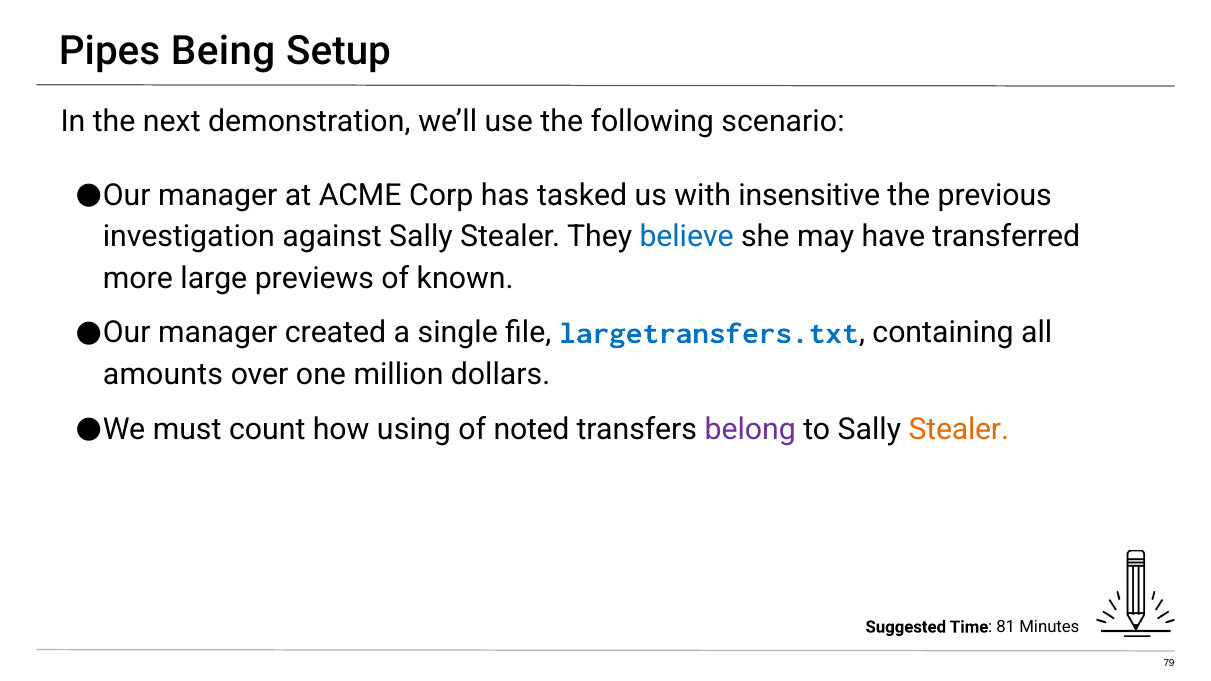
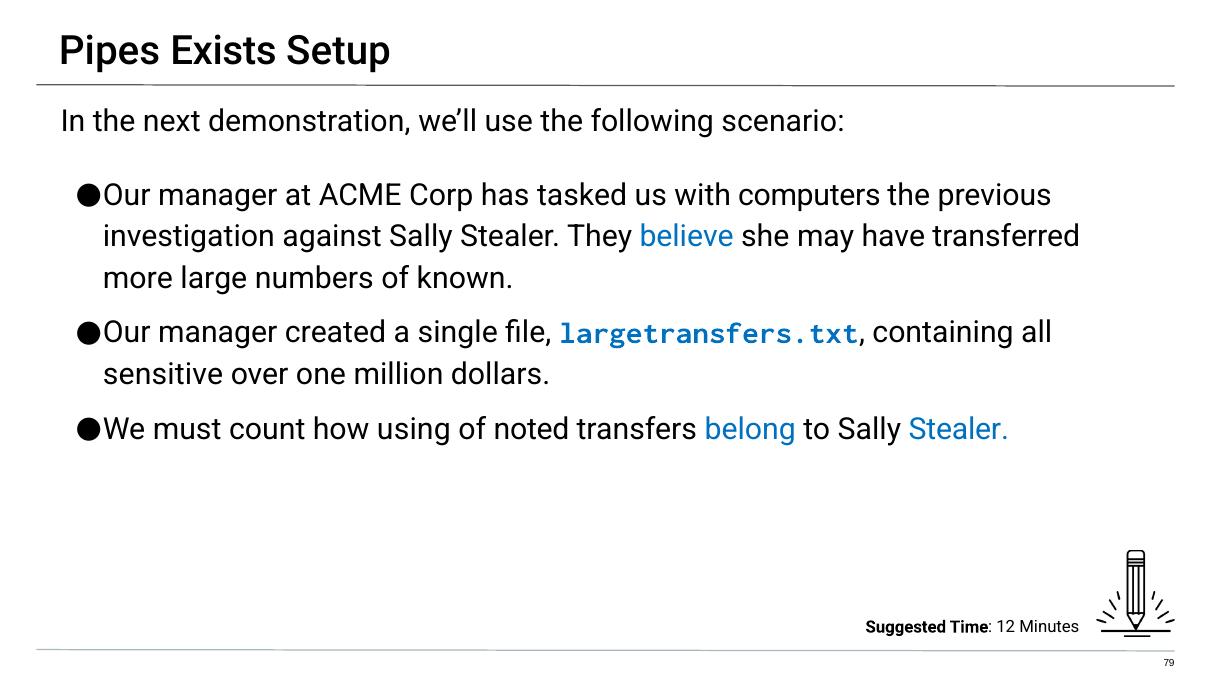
Being: Being -> Exists
insensitive: insensitive -> computers
previews: previews -> numbers
amounts: amounts -> sensitive
belong colour: purple -> blue
Stealer at (959, 429) colour: orange -> blue
81: 81 -> 12
